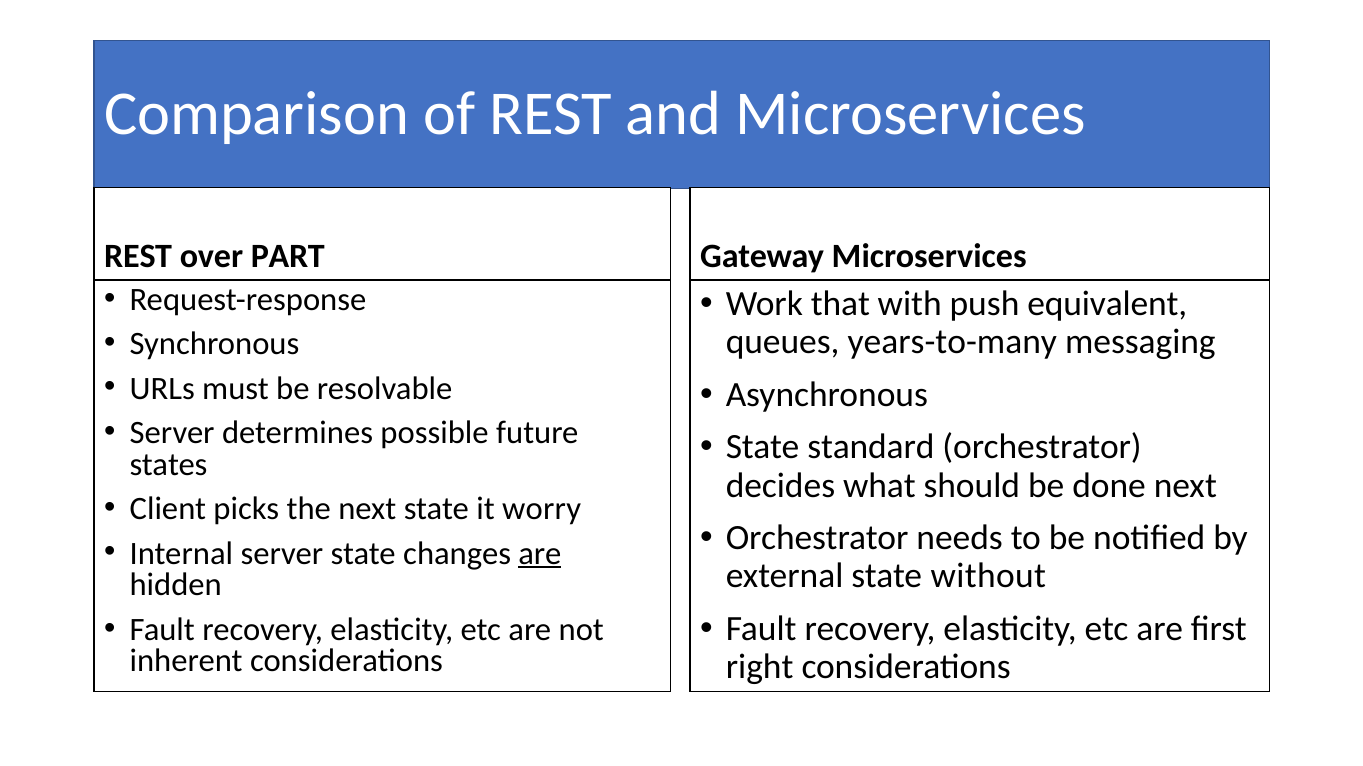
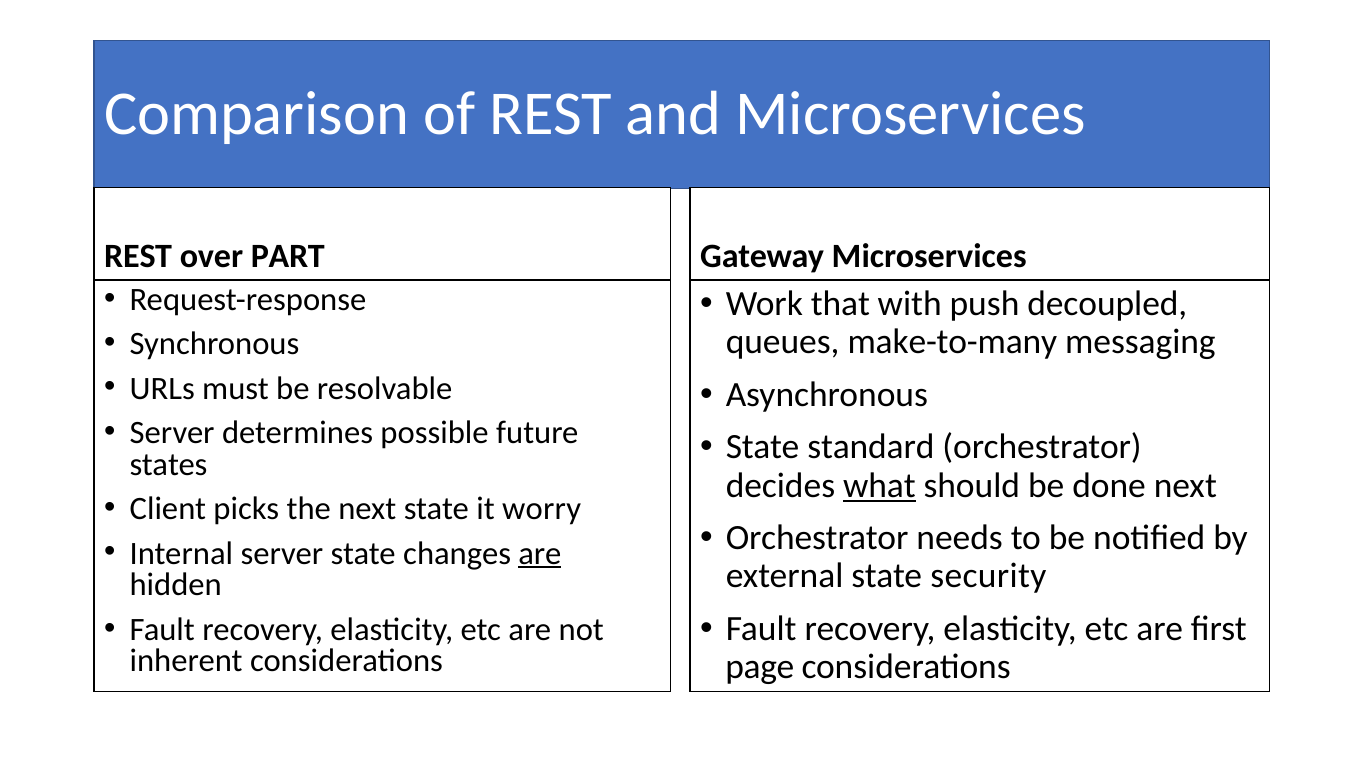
equivalent: equivalent -> decoupled
years-to-many: years-to-many -> make-to-many
what underline: none -> present
without: without -> security
right: right -> page
